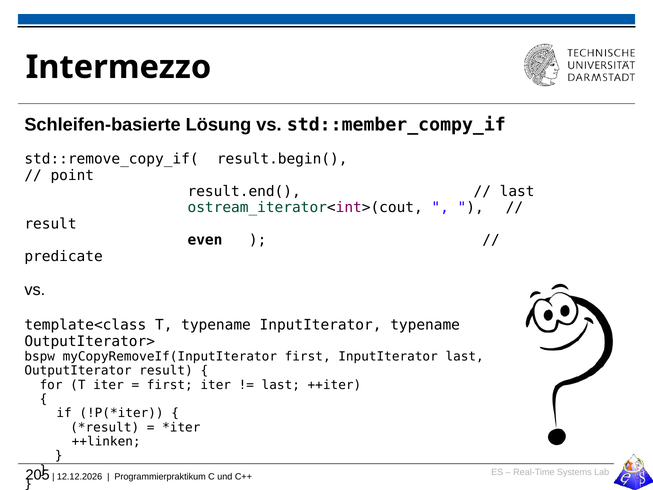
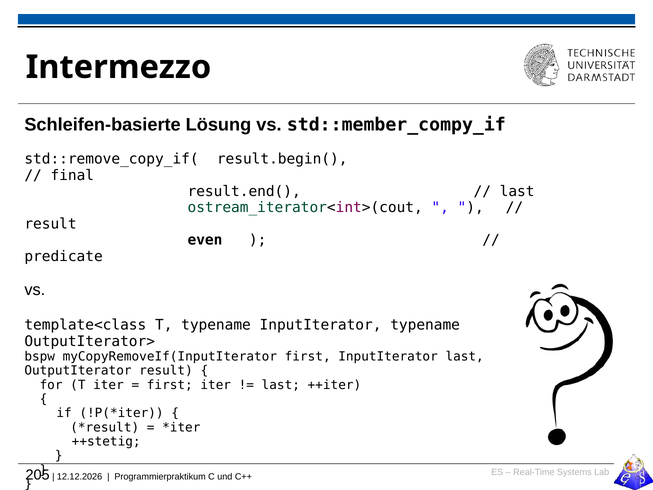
point: point -> final
++linken: ++linken -> ++stetig
